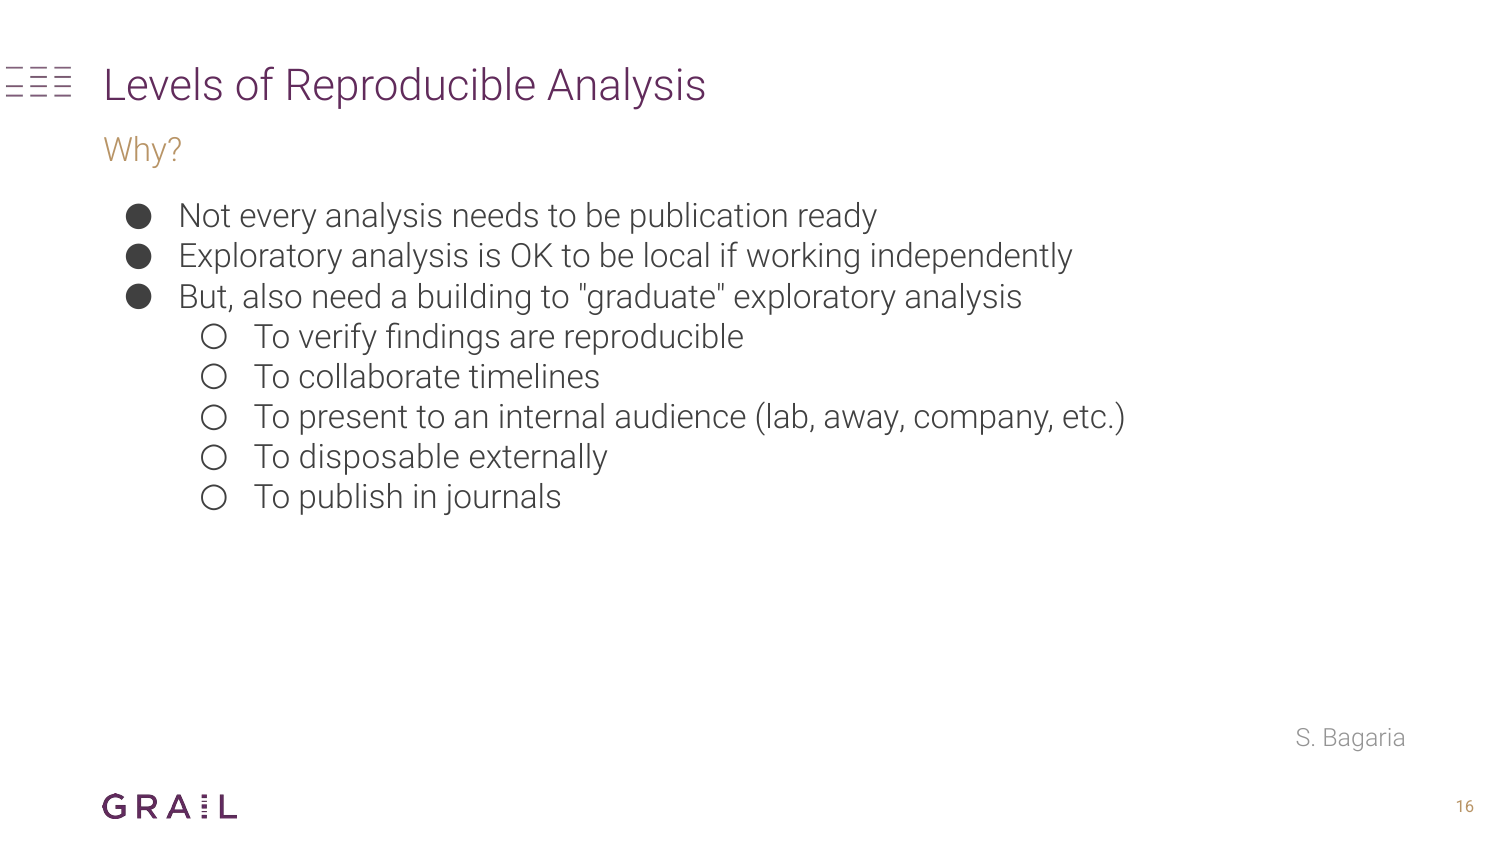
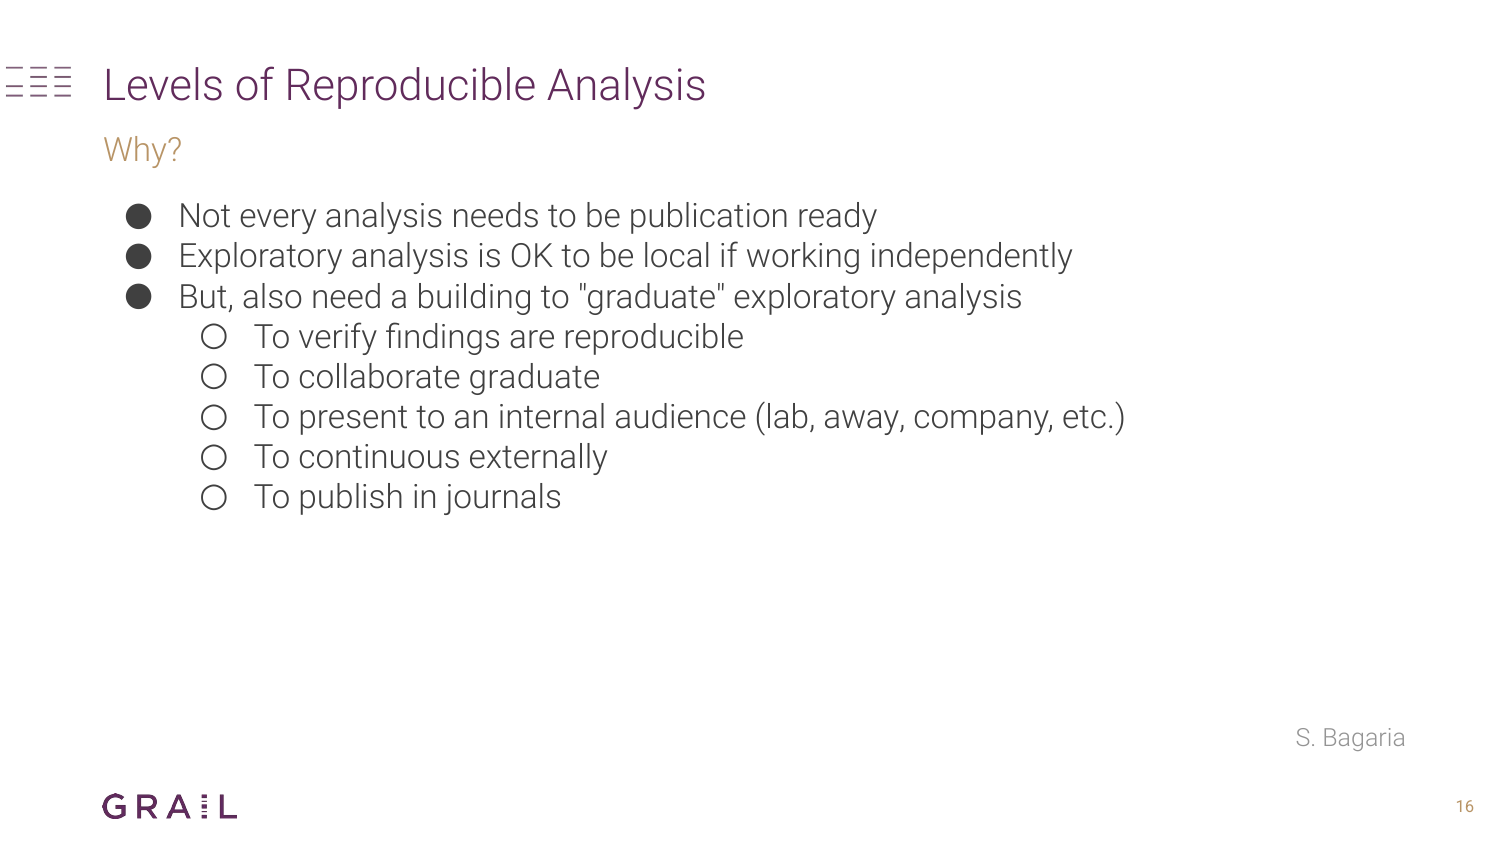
collaborate timelines: timelines -> graduate
disposable: disposable -> continuous
